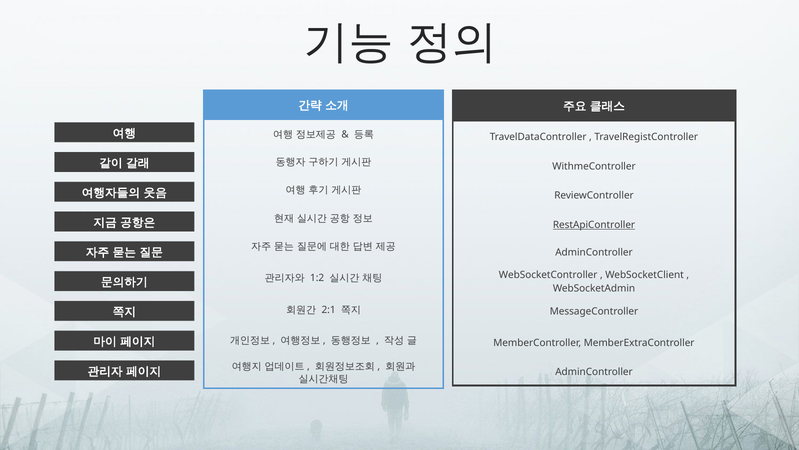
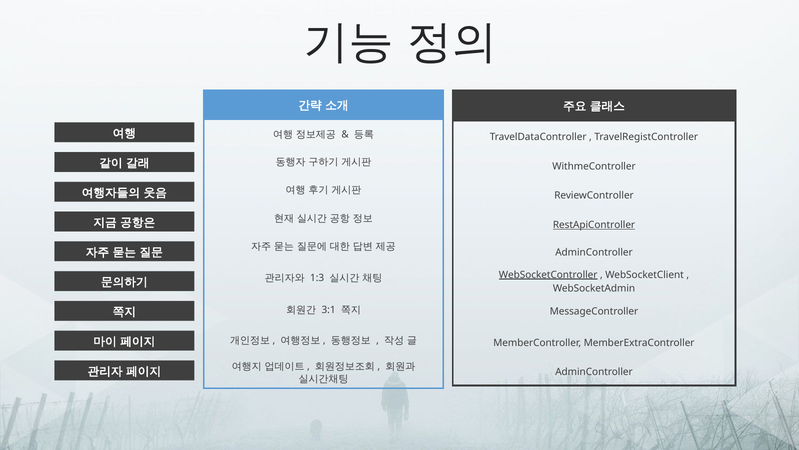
WebSocketController underline: none -> present
1:2: 1:2 -> 1:3
2:1: 2:1 -> 3:1
